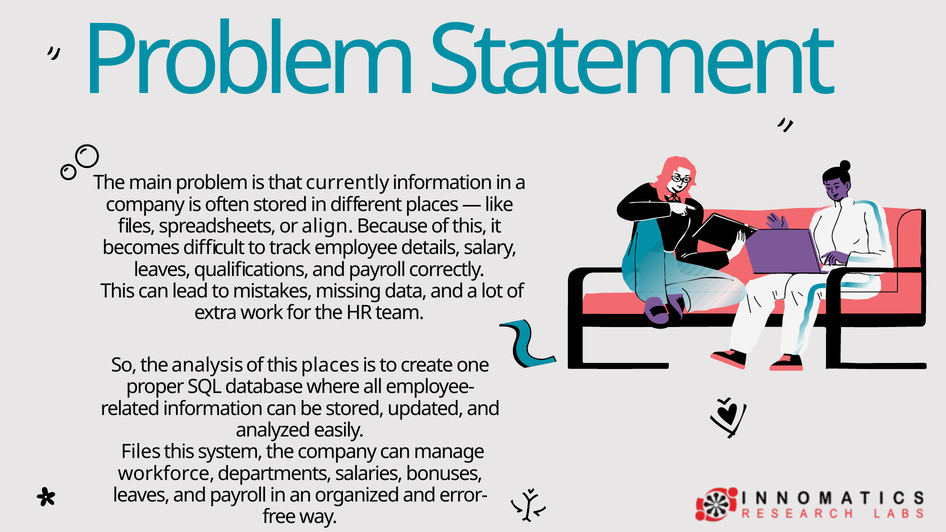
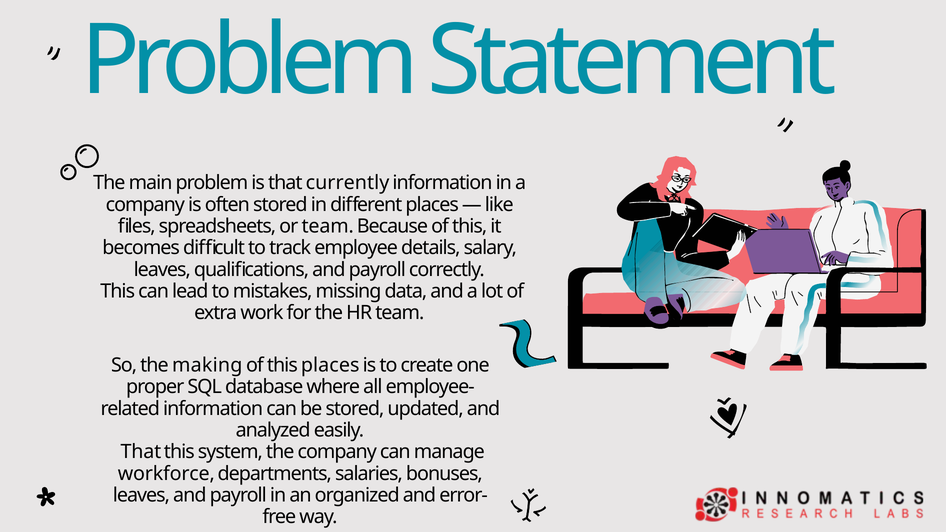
or align: align -> team
analysis: analysis -> making
Files at (141, 452): Files -> That
